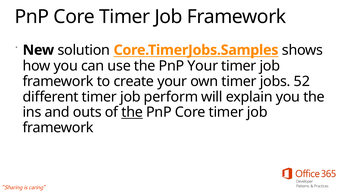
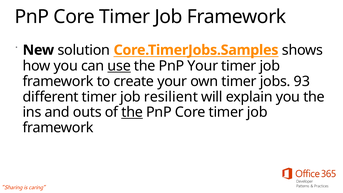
use underline: none -> present
52: 52 -> 93
perform: perform -> resilient
